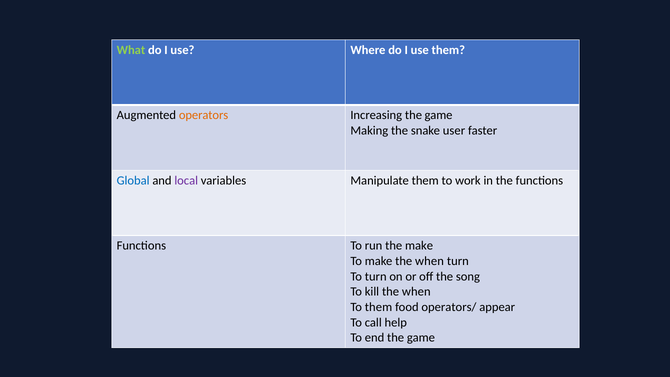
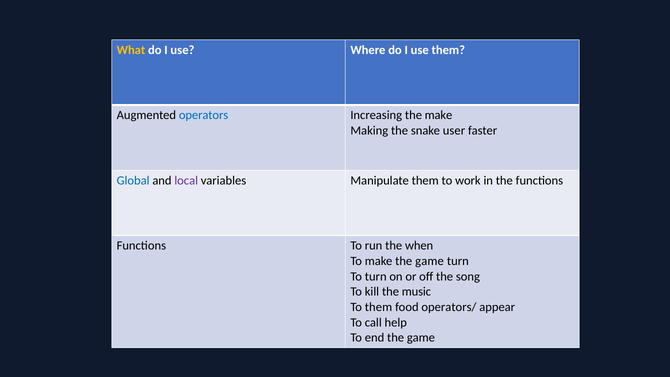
What colour: light green -> yellow
operators colour: orange -> blue
Increasing the game: game -> make
the make: make -> when
make the when: when -> game
kill the when: when -> music
